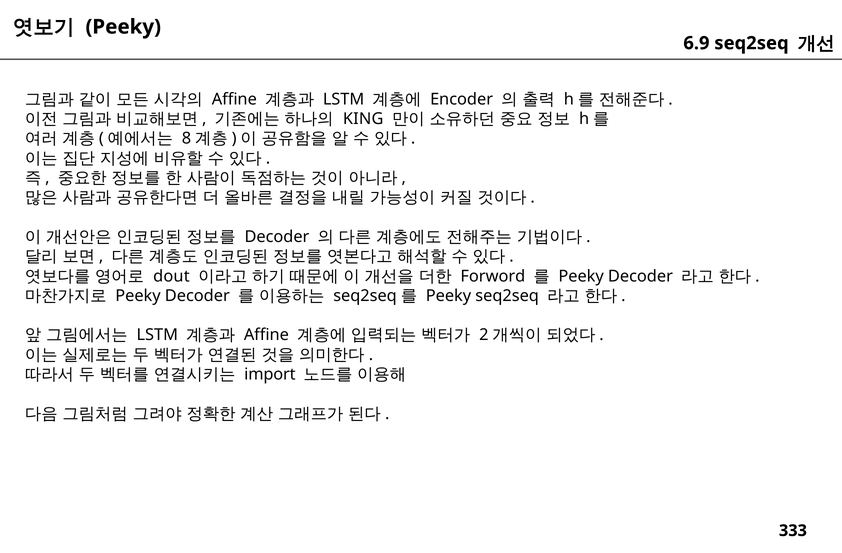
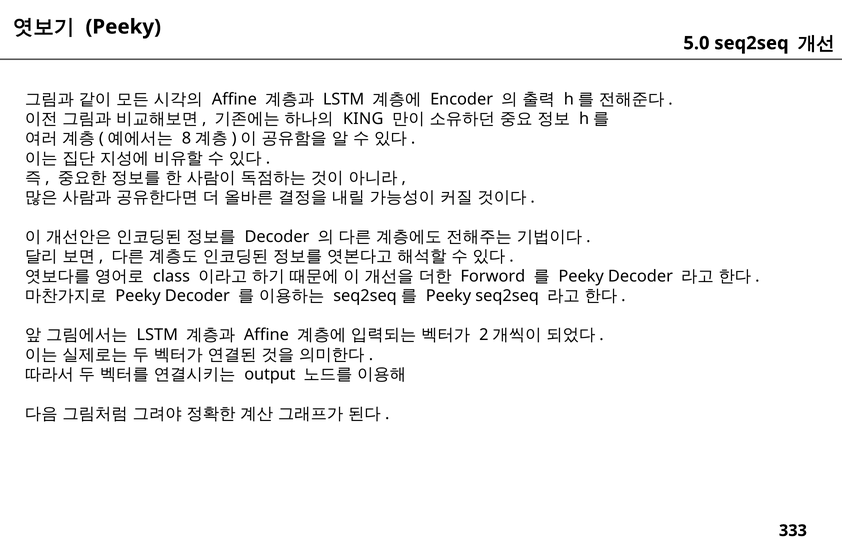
6.9: 6.9 -> 5.0
dout: dout -> class
import: import -> output
